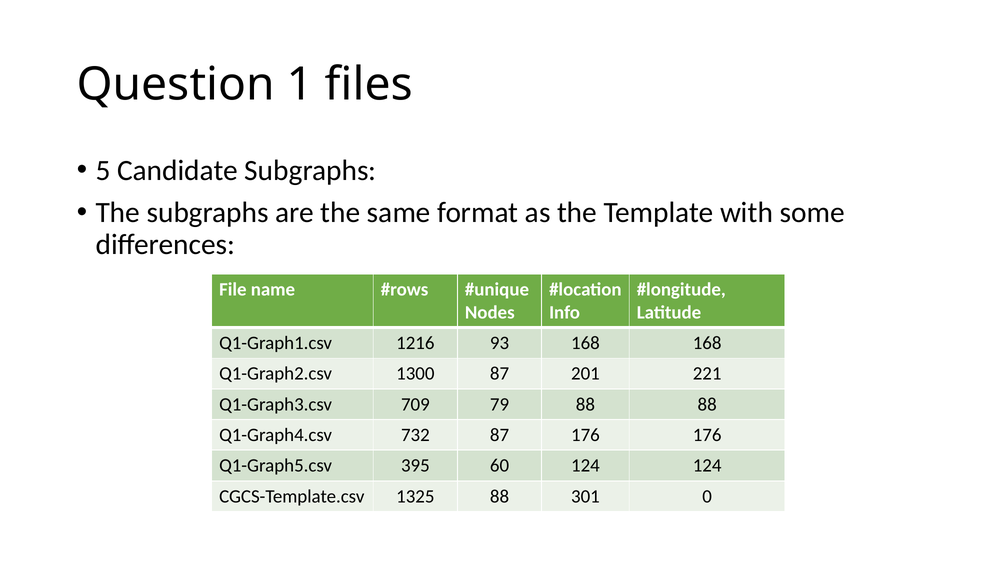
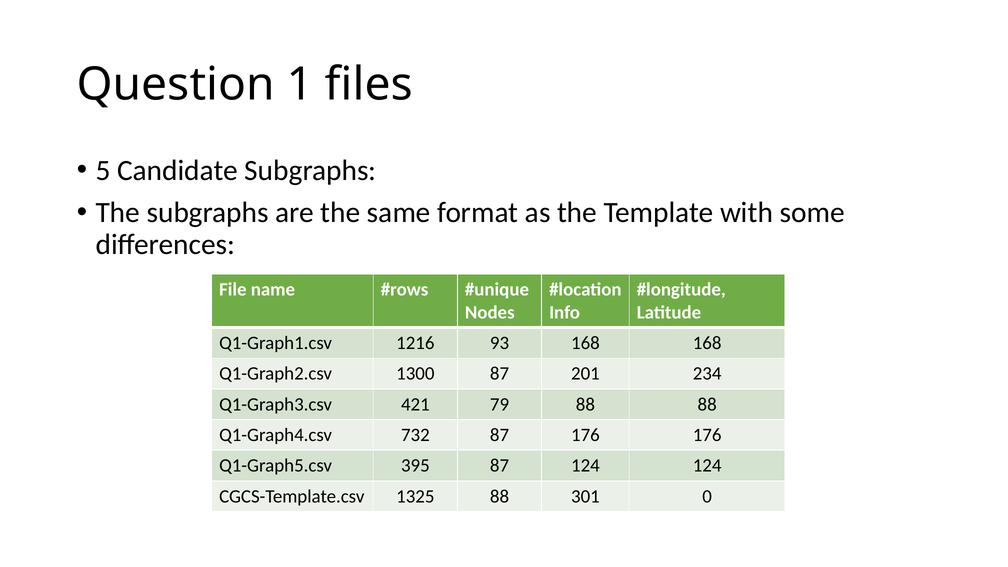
221: 221 -> 234
709: 709 -> 421
395 60: 60 -> 87
